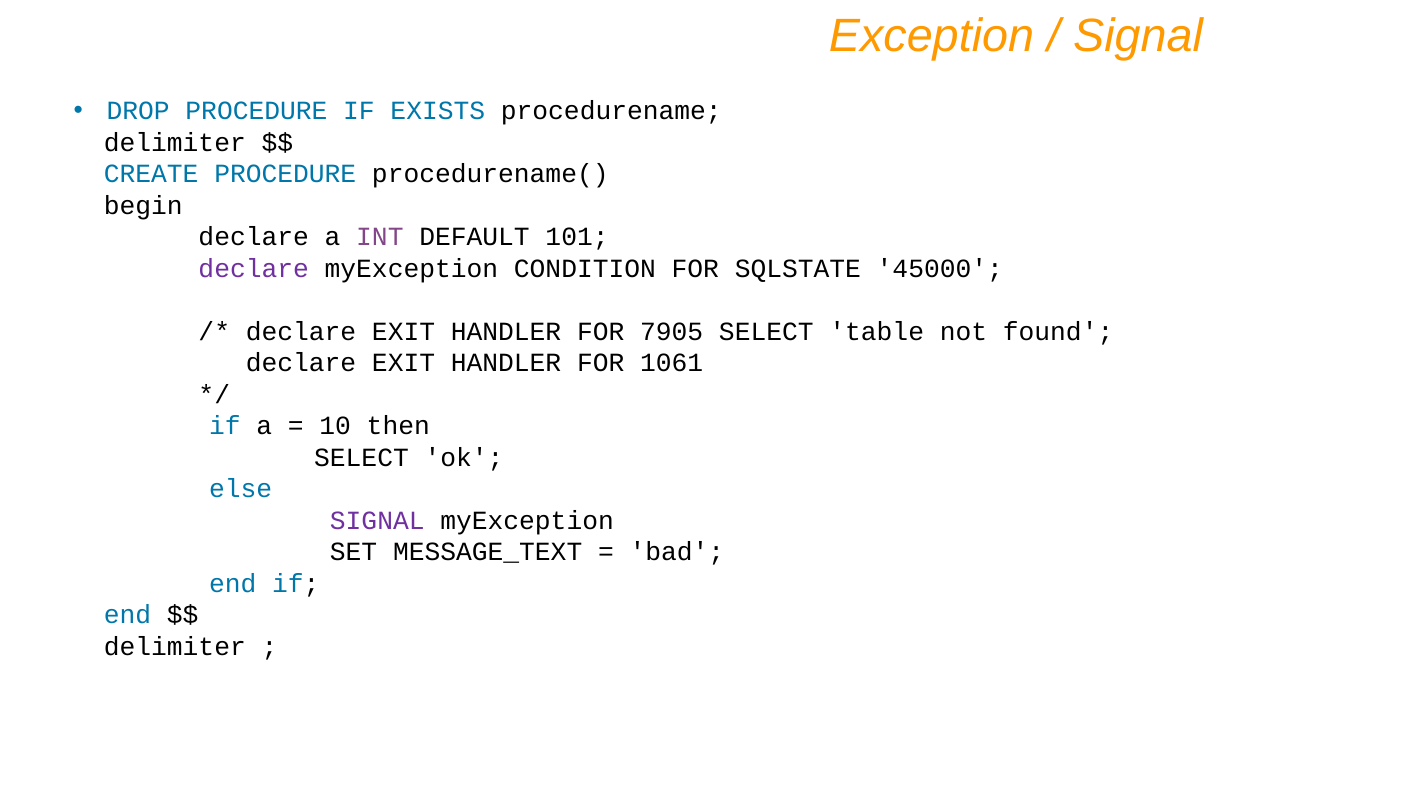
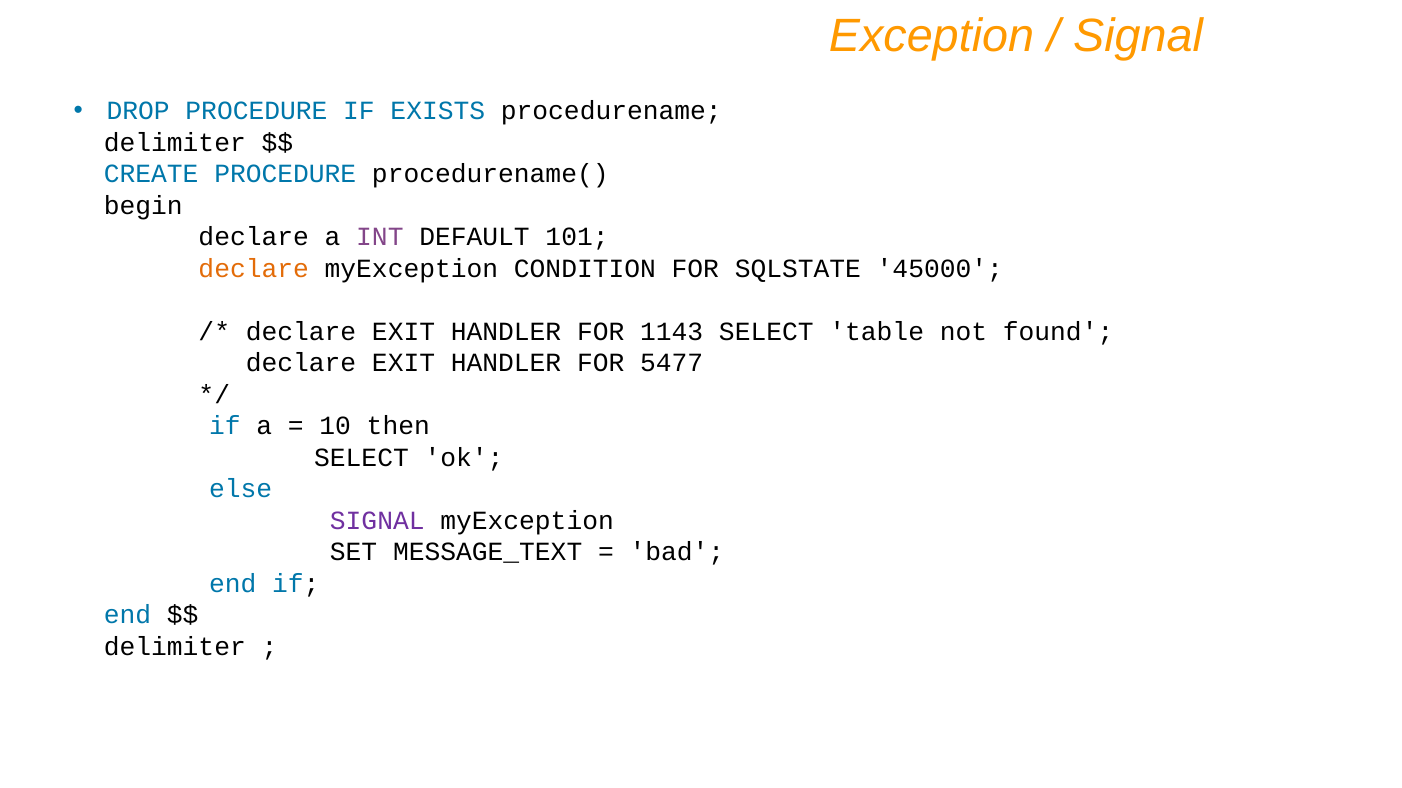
declare at (254, 269) colour: purple -> orange
7905: 7905 -> 1143
1061: 1061 -> 5477
